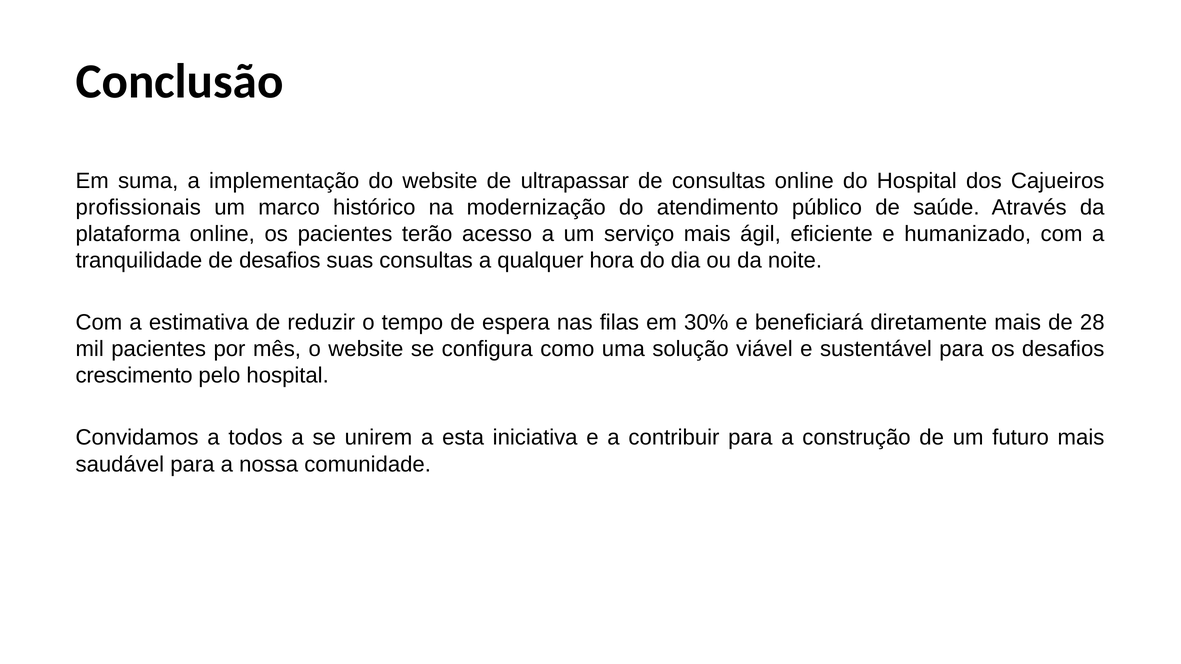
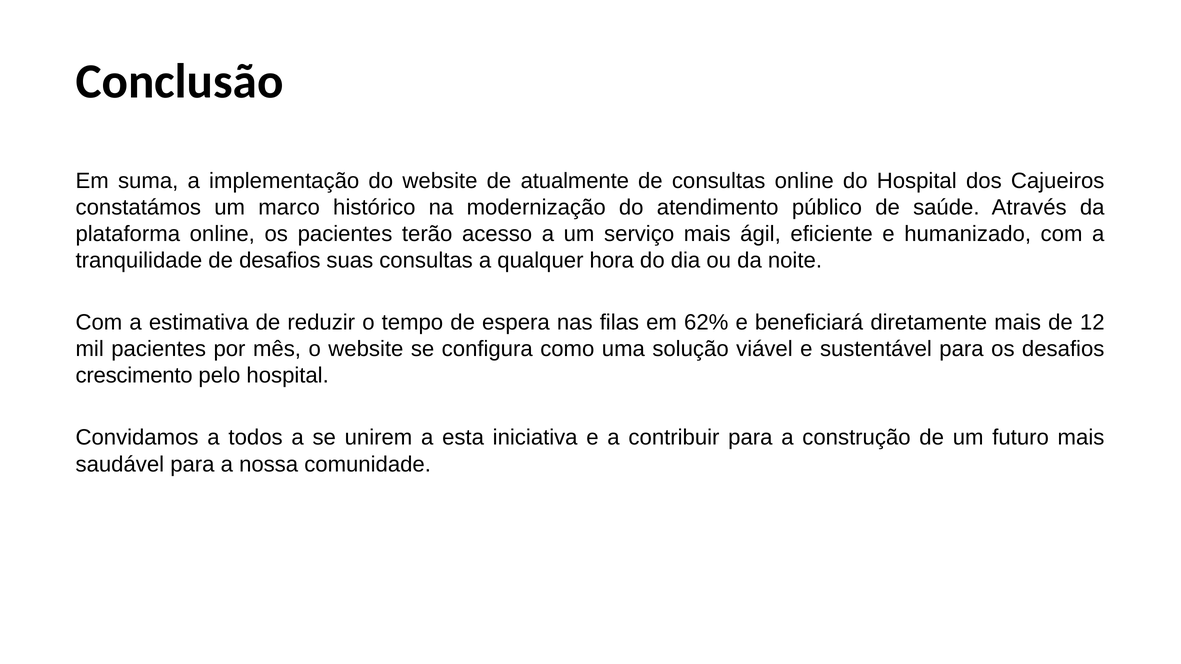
ultrapassar: ultrapassar -> atualmente
profissionais: profissionais -> constatámos
30%: 30% -> 62%
28: 28 -> 12
